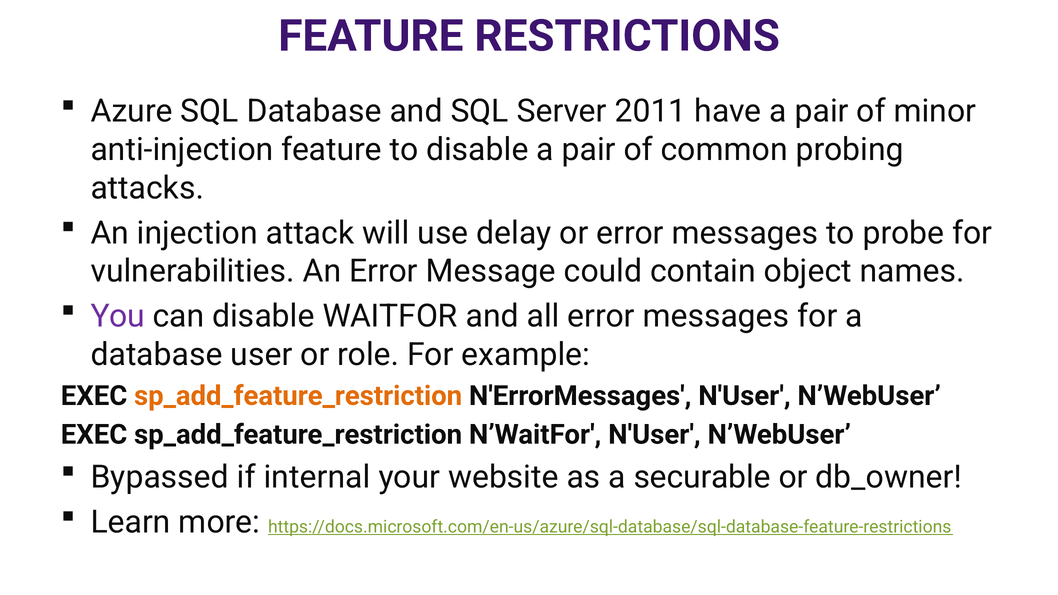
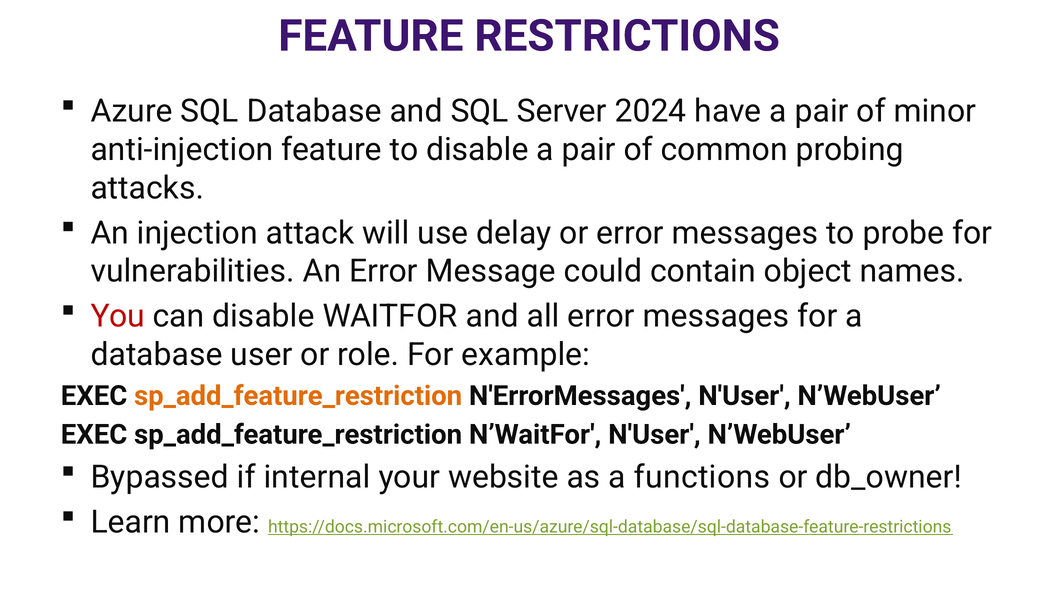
2011: 2011 -> 2024
You colour: purple -> red
securable: securable -> functions
